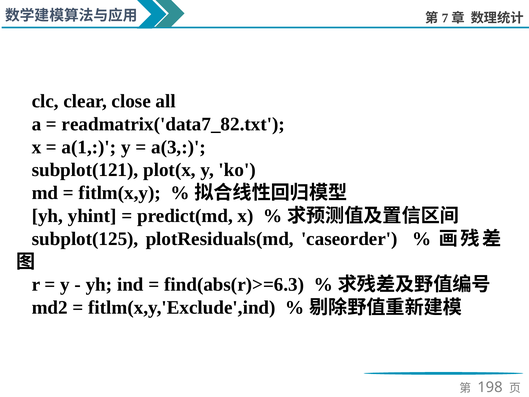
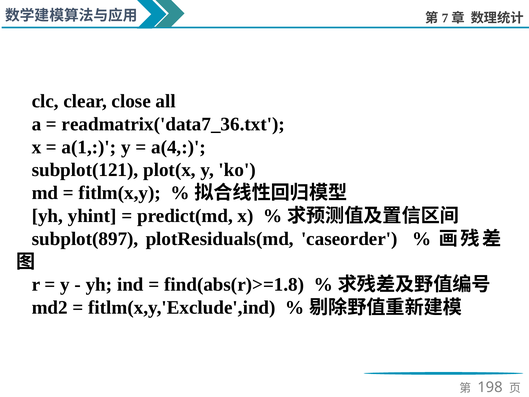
readmatrix('data7_82.txt: readmatrix('data7_82.txt -> readmatrix('data7_36.txt
a(3: a(3 -> a(4
subplot(125: subplot(125 -> subplot(897
find(abs(r)>=6.3: find(abs(r)>=6.3 -> find(abs(r)>=1.8
